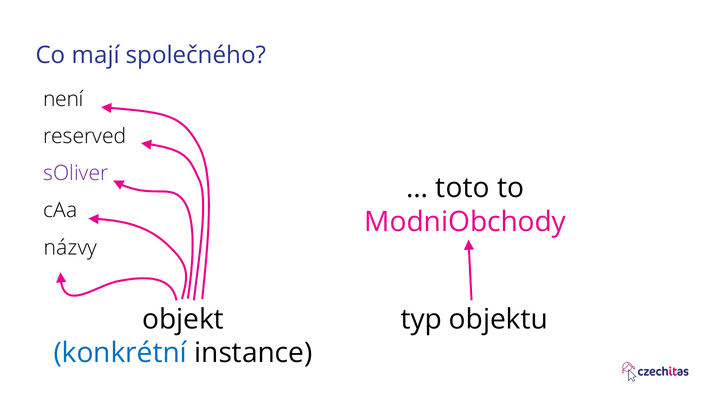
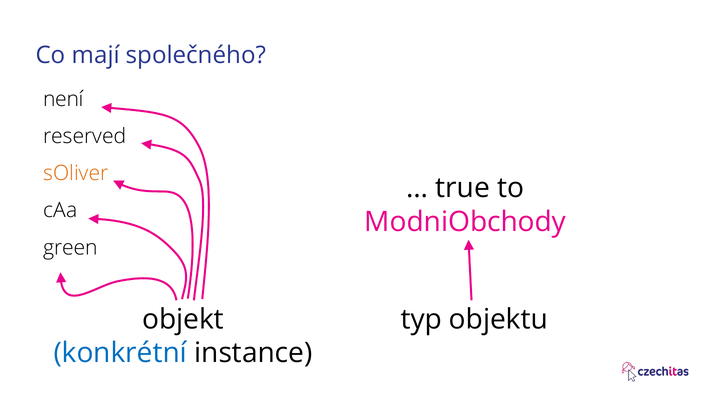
sOliver colour: purple -> orange
toto: toto -> true
názvy: názvy -> green
